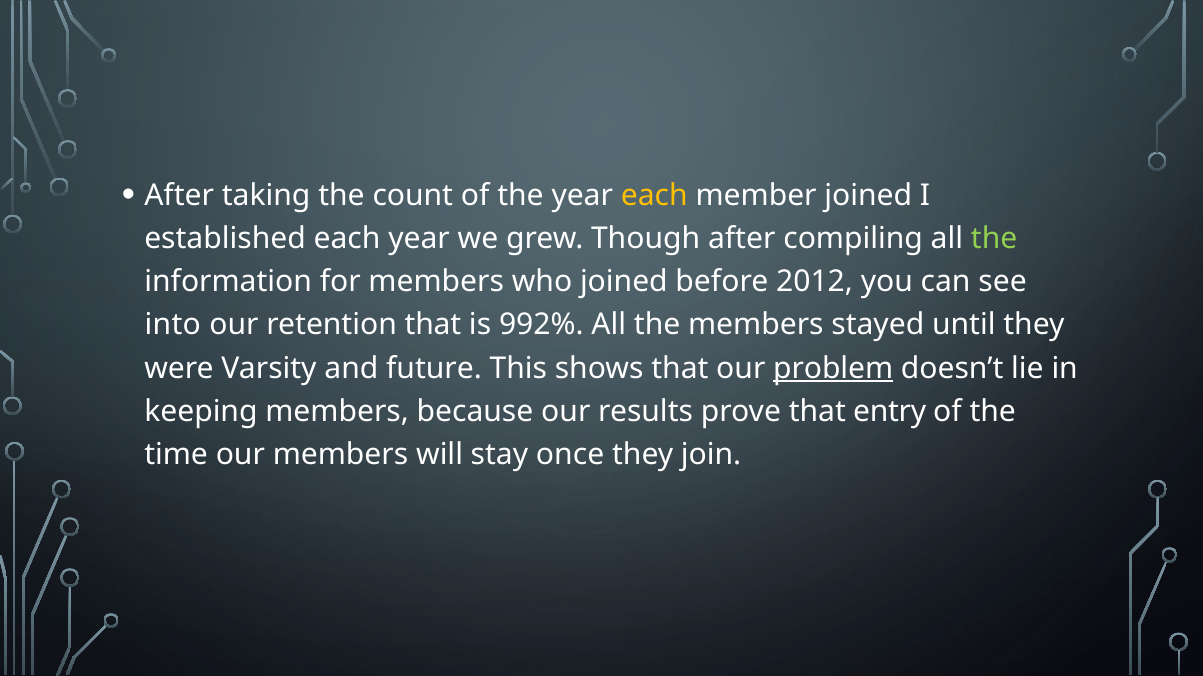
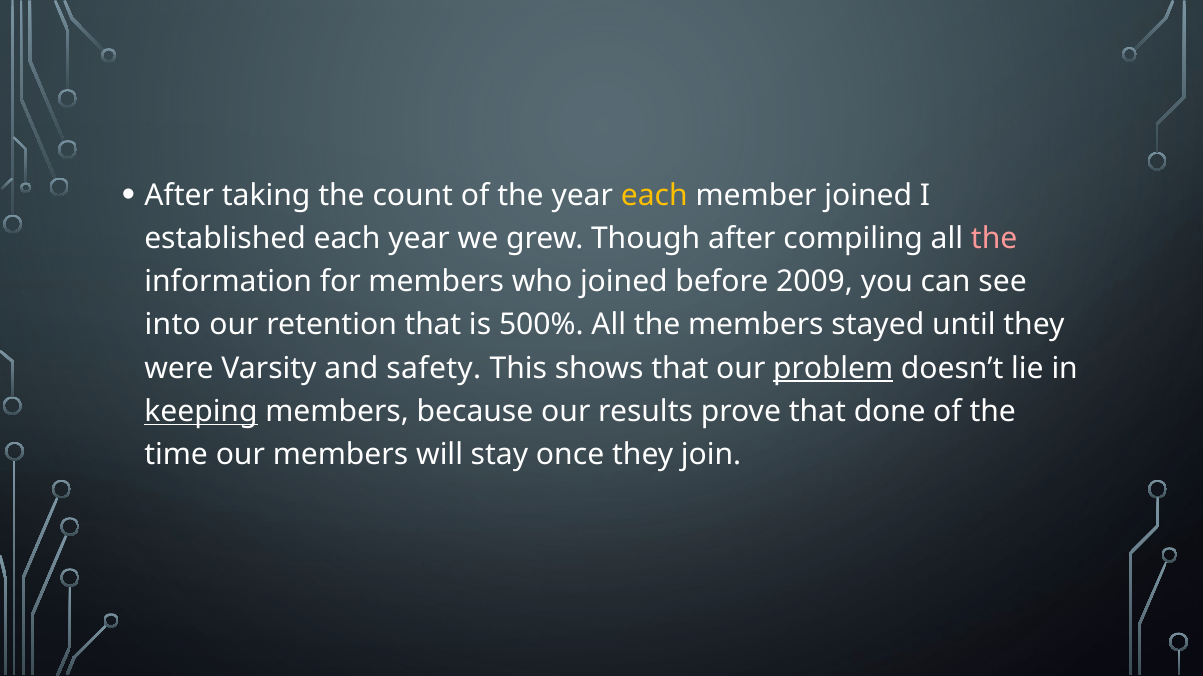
the at (994, 239) colour: light green -> pink
2012: 2012 -> 2009
992%: 992% -> 500%
future: future -> safety
keeping underline: none -> present
entry: entry -> done
